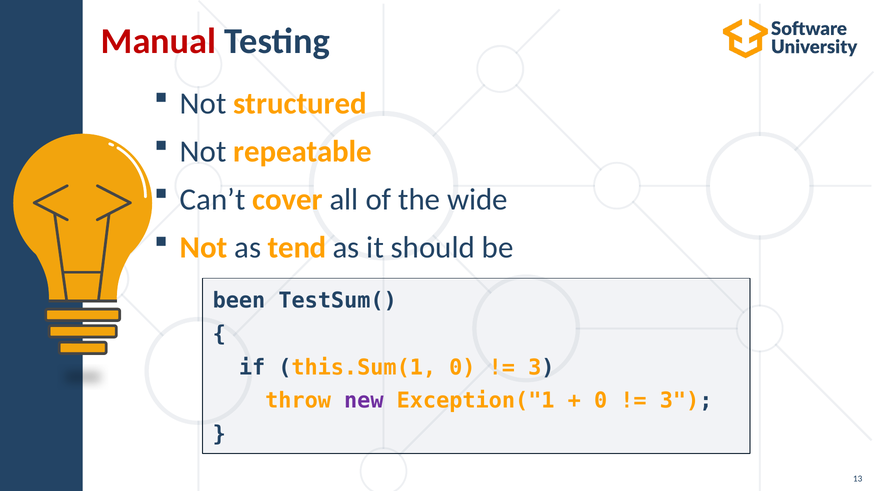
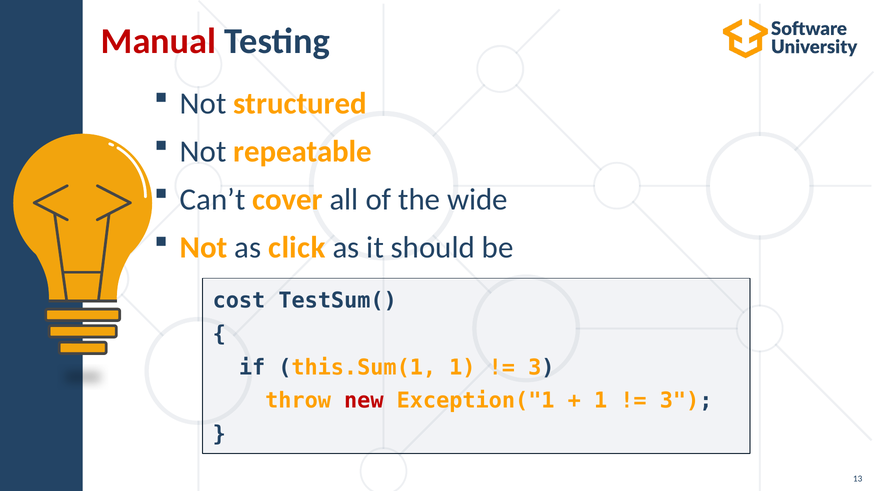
tend: tend -> click
been: been -> cost
this.Sum(1 0: 0 -> 1
new colour: purple -> red
0 at (601, 401): 0 -> 1
